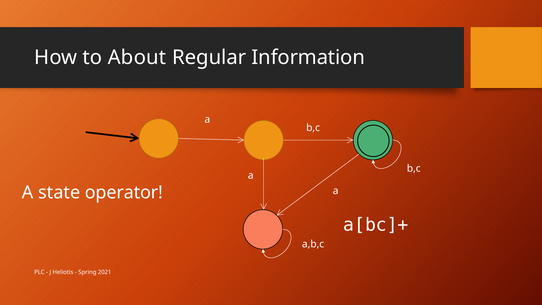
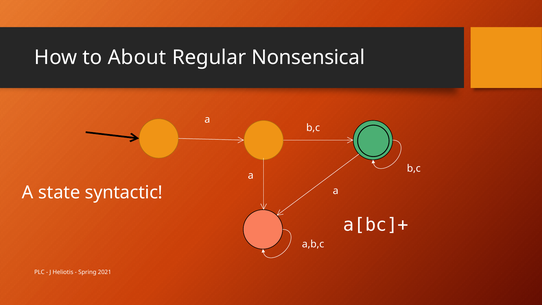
Information: Information -> Nonsensical
operator: operator -> syntactic
